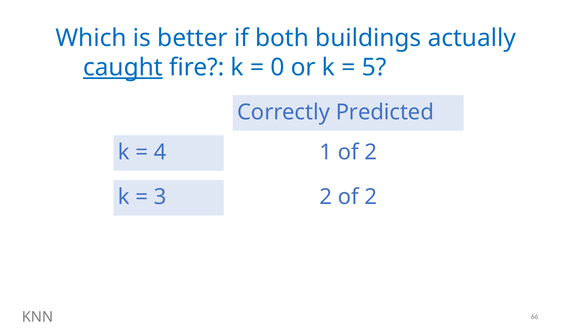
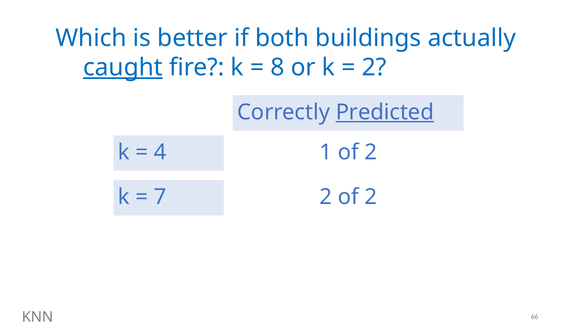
0: 0 -> 8
5 at (374, 68): 5 -> 2
Predicted underline: none -> present
3: 3 -> 7
